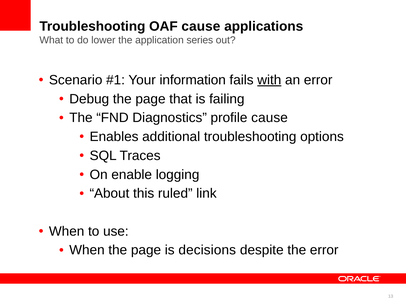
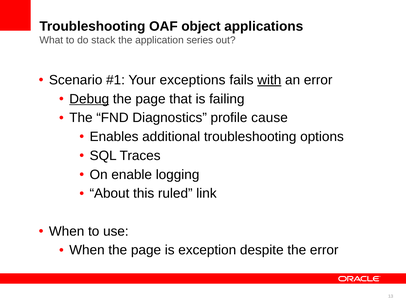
OAF cause: cause -> object
lower: lower -> stack
information: information -> exceptions
Debug underline: none -> present
decisions: decisions -> exception
